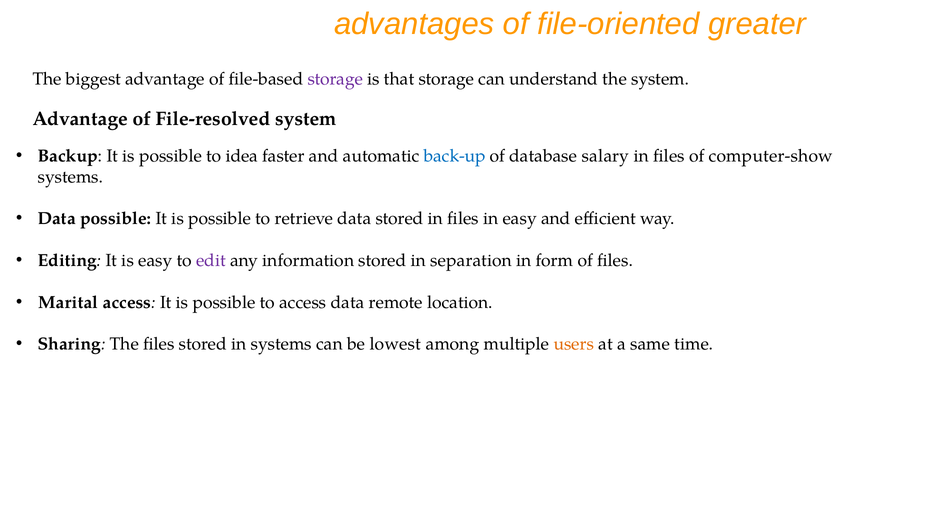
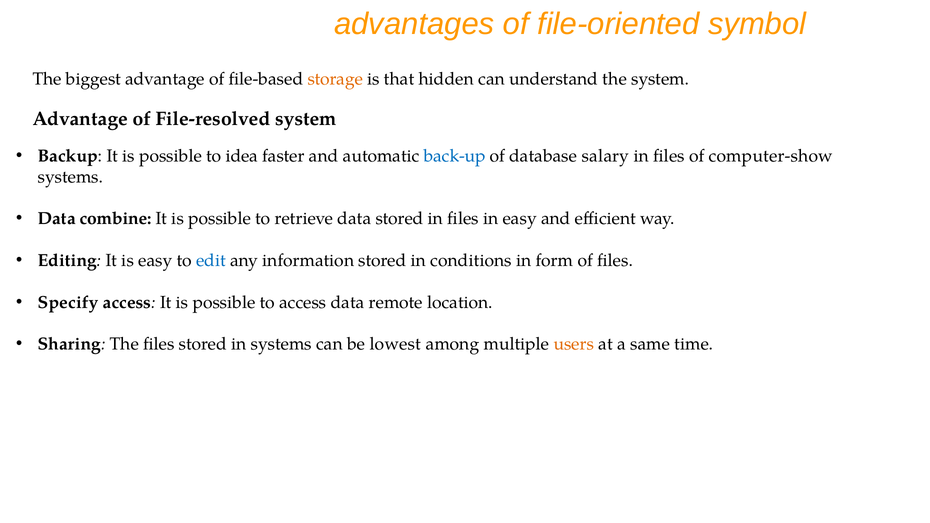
greater: greater -> symbol
storage at (335, 79) colour: purple -> orange
that storage: storage -> hidden
Data possible: possible -> combine
edit colour: purple -> blue
separation: separation -> conditions
Marital: Marital -> Specify
